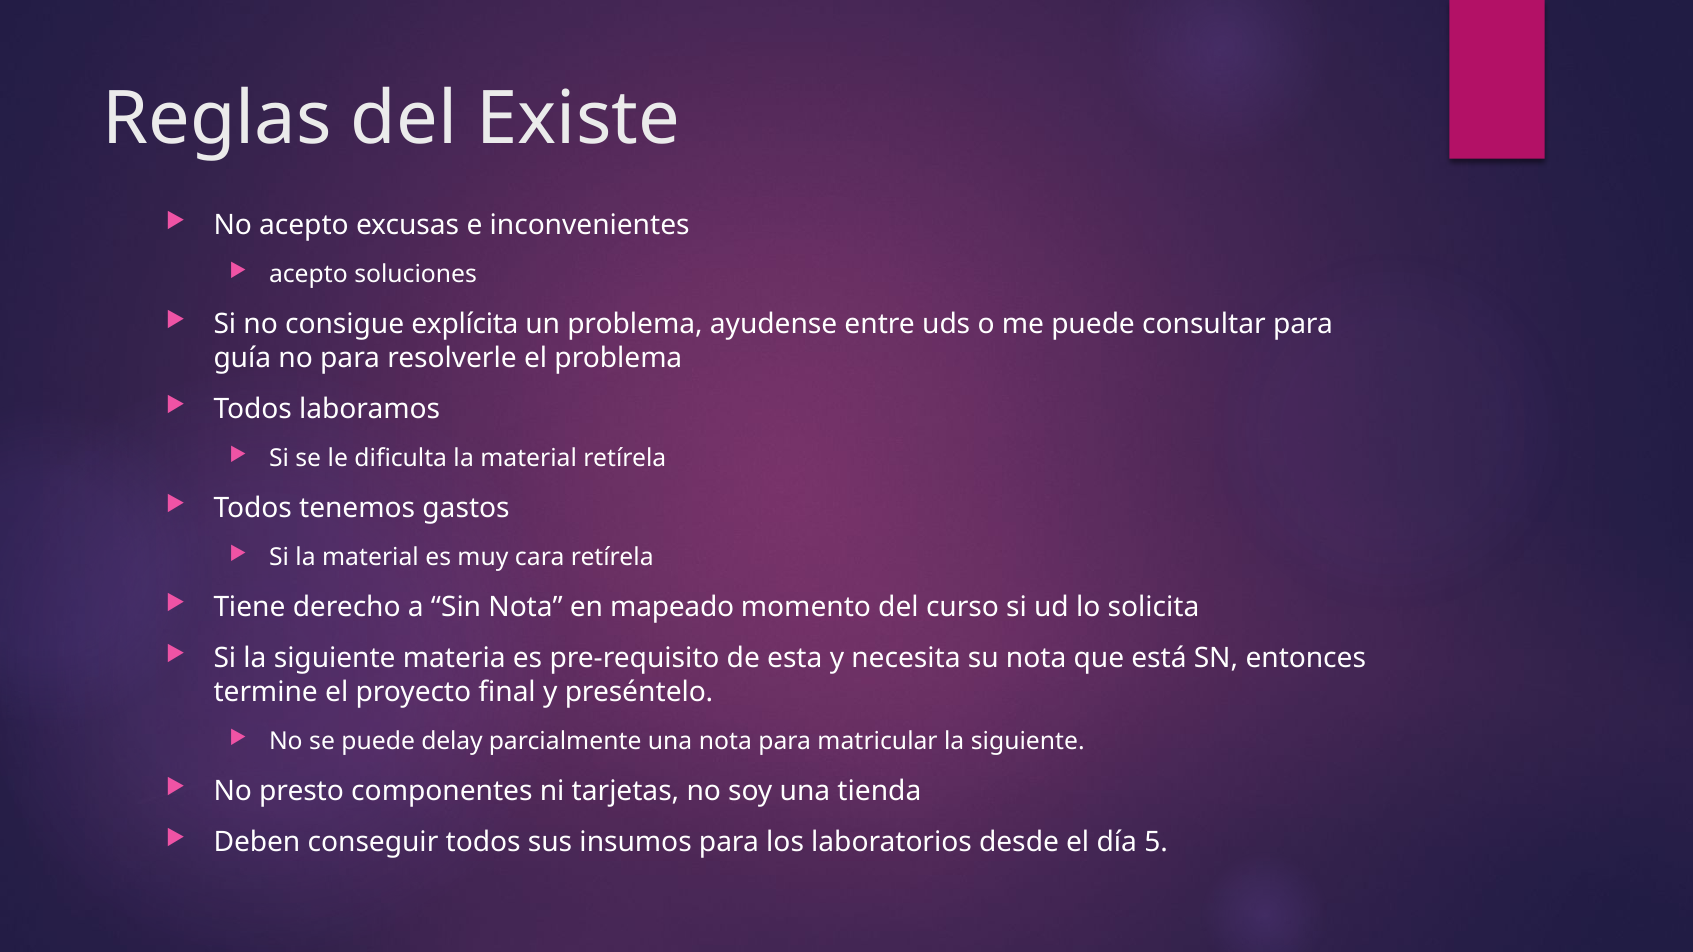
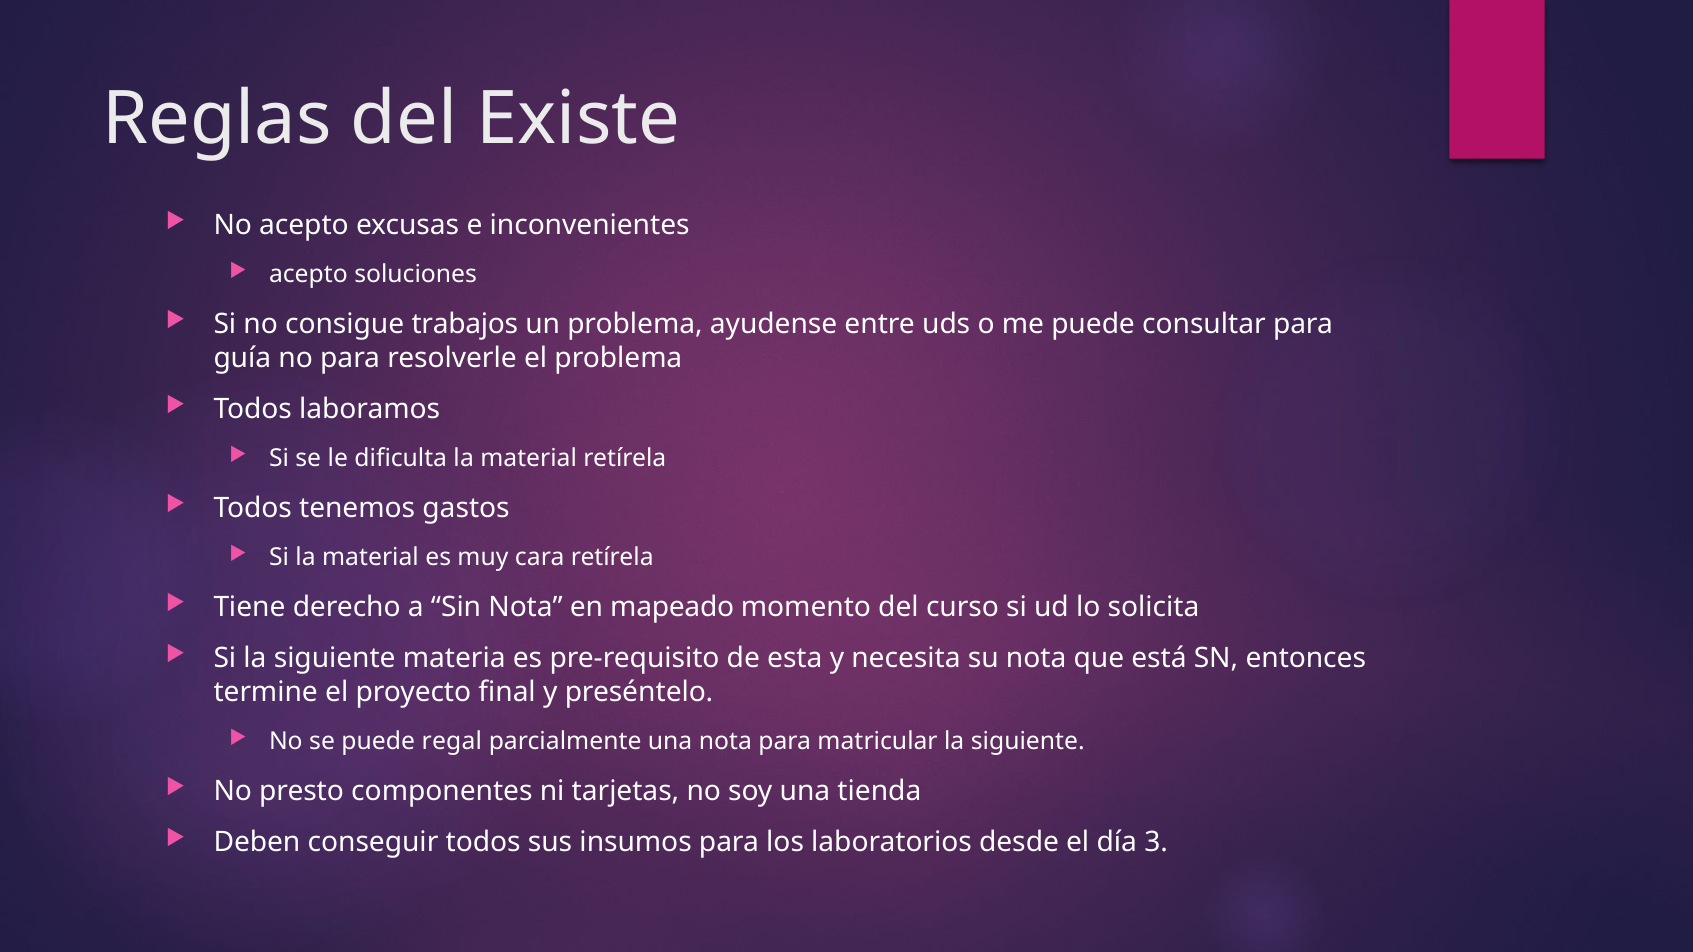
explícita: explícita -> trabajos
delay: delay -> regal
5: 5 -> 3
